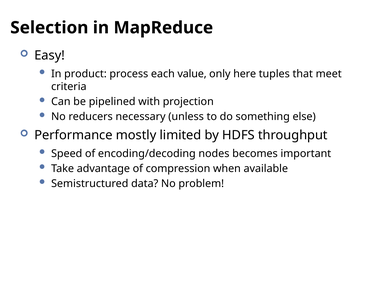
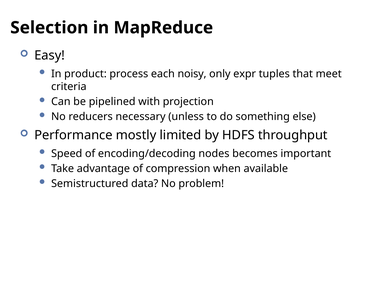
value: value -> noisy
here: here -> expr
